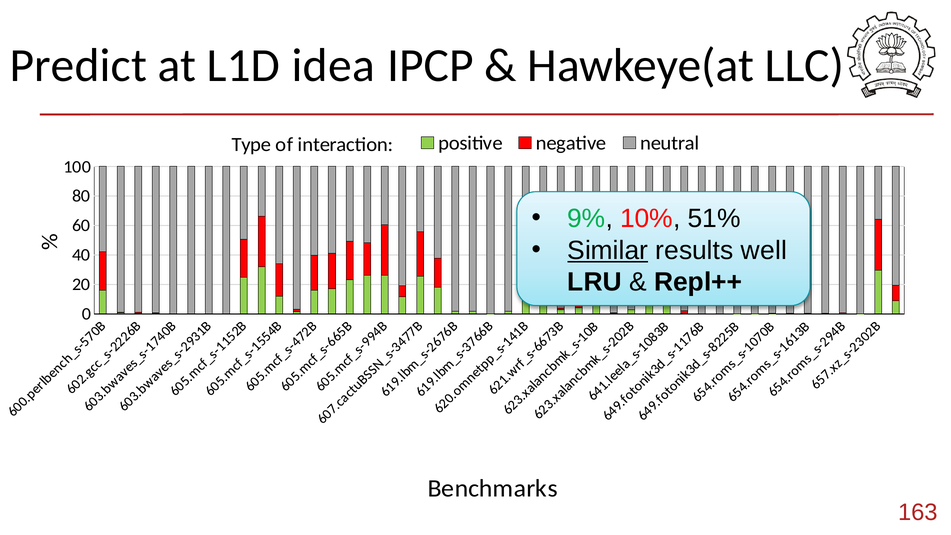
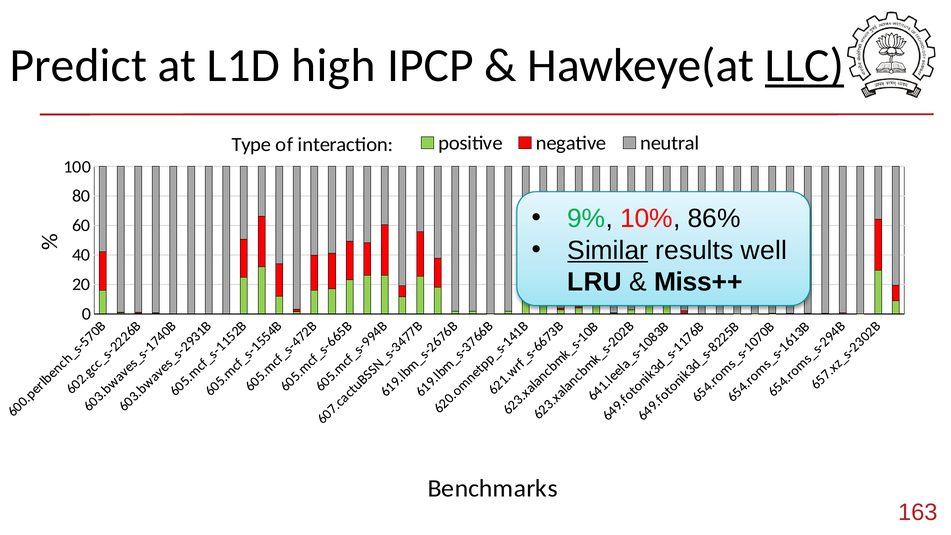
idea: idea -> high
LLC underline: none -> present
51%: 51% -> 86%
Repl++: Repl++ -> Miss++
